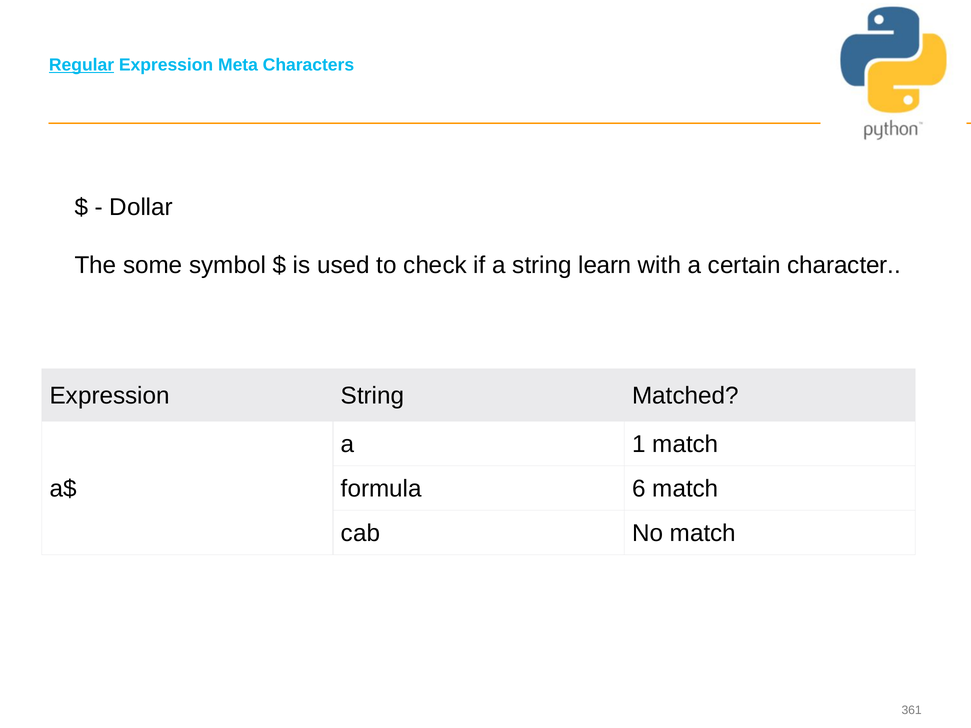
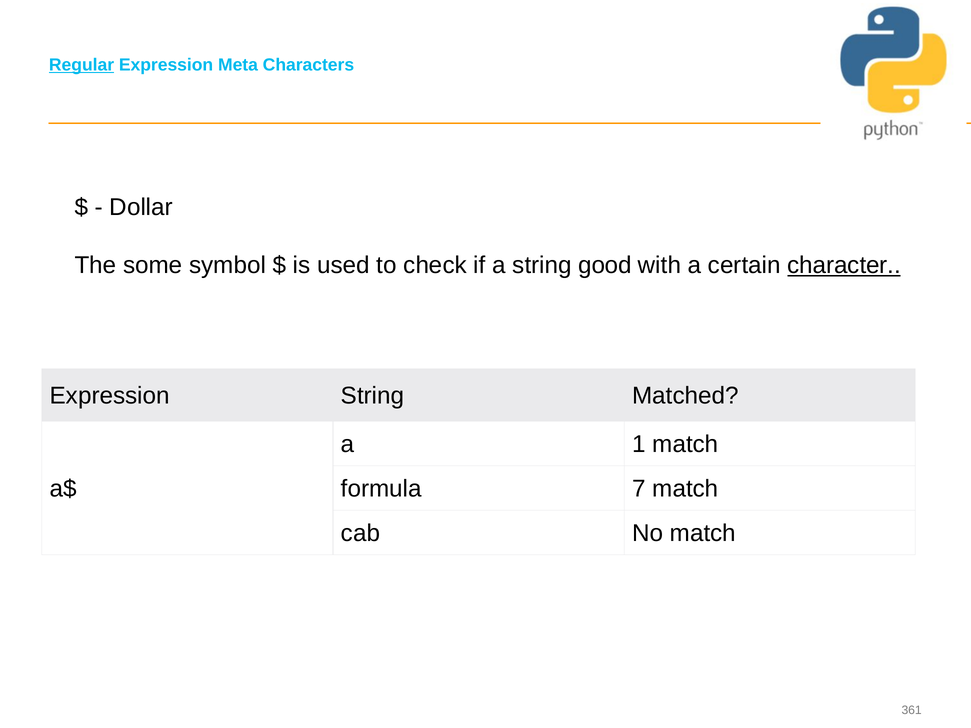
learn: learn -> good
character underline: none -> present
6: 6 -> 7
